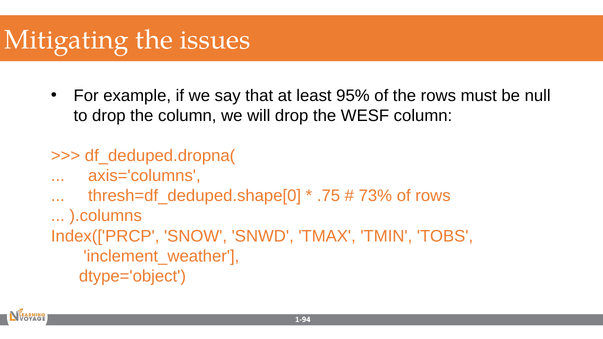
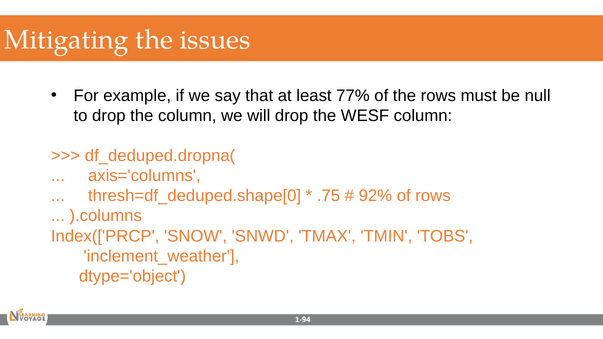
95%: 95% -> 77%
73%: 73% -> 92%
